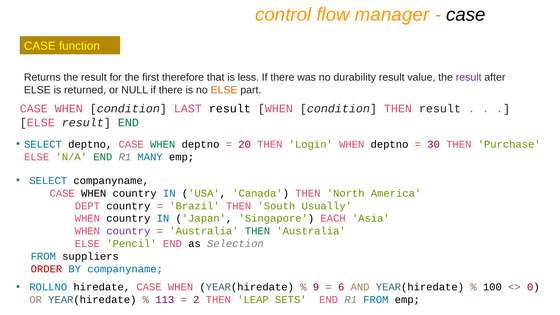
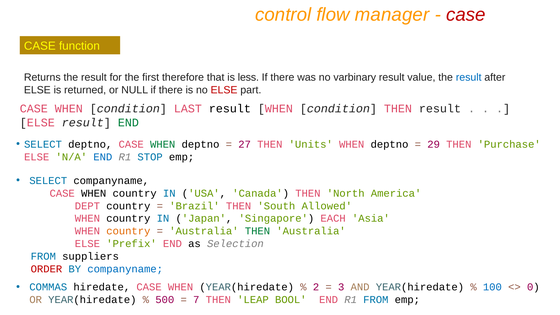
case at (466, 15) colour: black -> red
durability: durability -> varbinary
result at (469, 77) colour: purple -> blue
ELSE at (224, 90) colour: orange -> red
20: 20 -> 27
Login: Login -> Units
30: 30 -> 29
END at (103, 157) colour: green -> blue
MANY: MANY -> STOP
Usually: Usually -> Allowed
country at (128, 231) colour: purple -> orange
Pencil: Pencil -> Prefix
ROLLNO: ROLLNO -> COMMAS
9: 9 -> 2
6: 6 -> 3
100 colour: black -> blue
113: 113 -> 500
2: 2 -> 7
SETS: SETS -> BOOL
